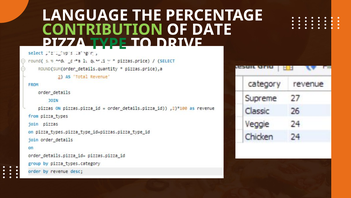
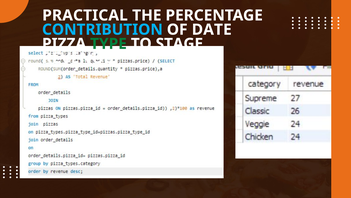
LANGUAGE: LANGUAGE -> PRACTICAL
CONTRIBUTION colour: light green -> light blue
DRIVE: DRIVE -> STAGE
